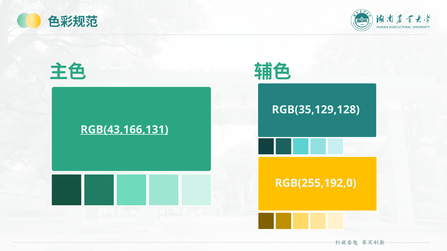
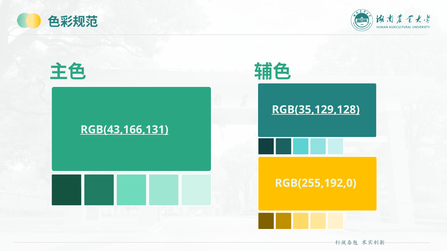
RGB(35,129,128 underline: none -> present
